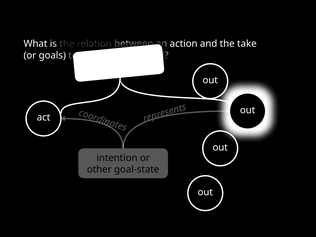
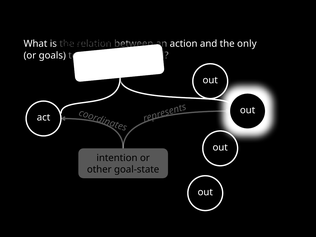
take: take -> only
